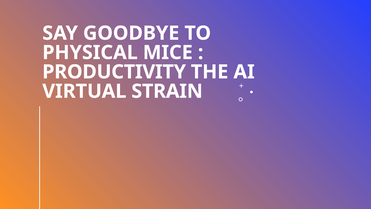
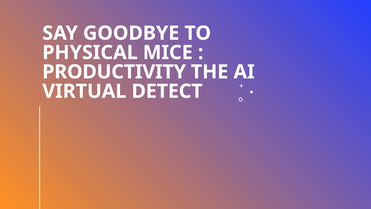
STRAIN: STRAIN -> DETECT
